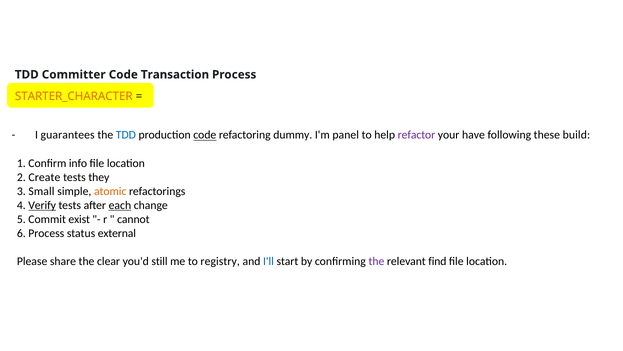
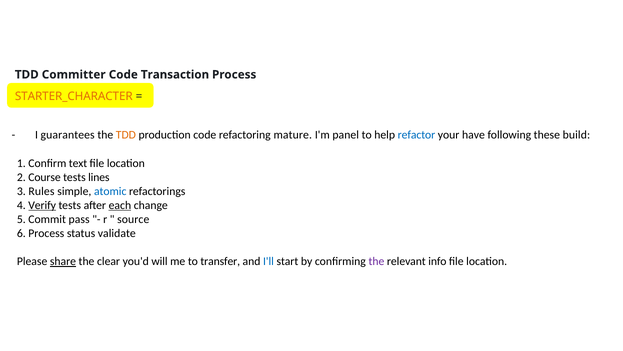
TDD at (126, 135) colour: blue -> orange
code at (205, 135) underline: present -> none
dummy: dummy -> mature
refactor colour: purple -> blue
info: info -> text
Create: Create -> Course
they: they -> lines
Small: Small -> Rules
atomic colour: orange -> blue
exist: exist -> pass
cannot: cannot -> source
external: external -> validate
share underline: none -> present
still: still -> will
registry: registry -> transfer
find: find -> info
